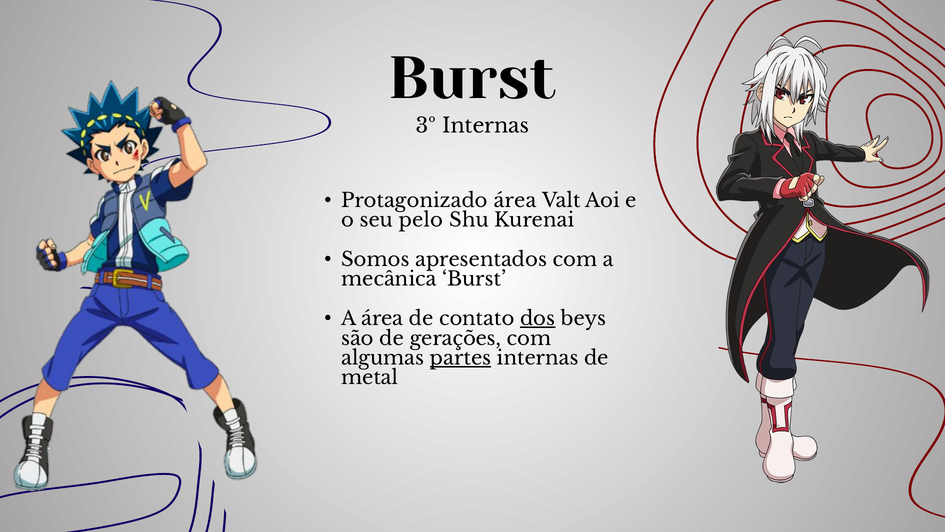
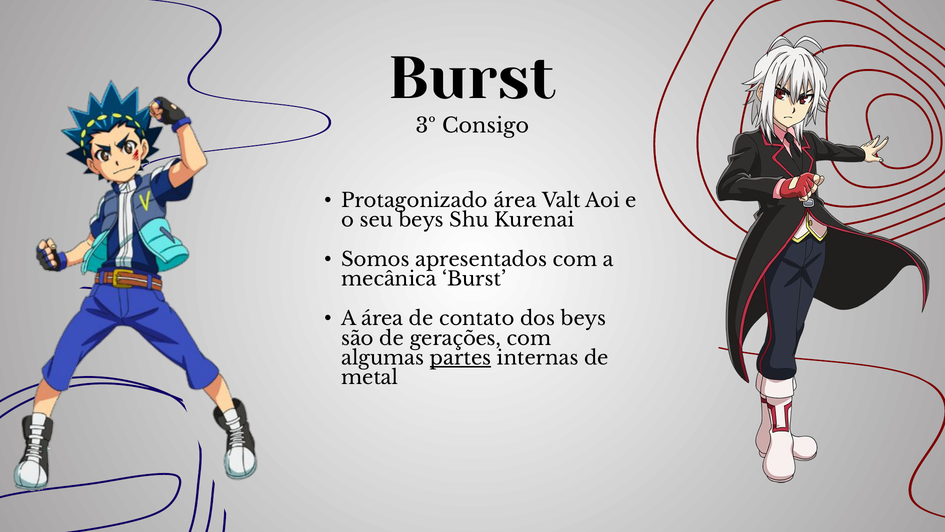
3º Internas: Internas -> Consigo
seu pelo: pelo -> beys
dos underline: present -> none
